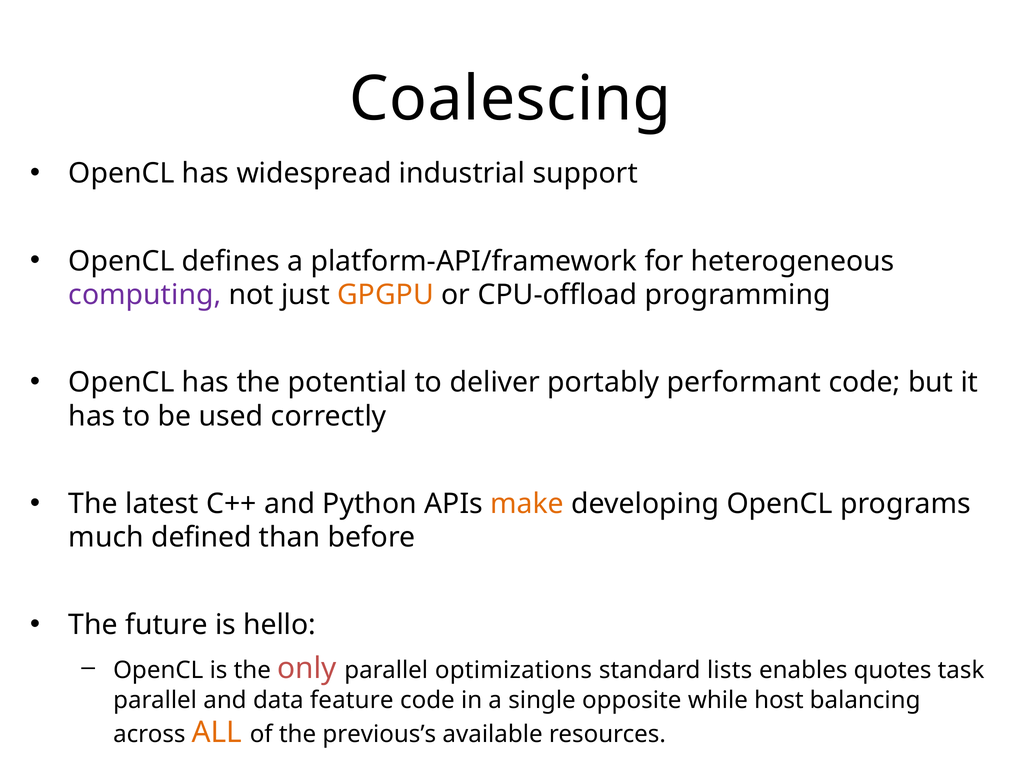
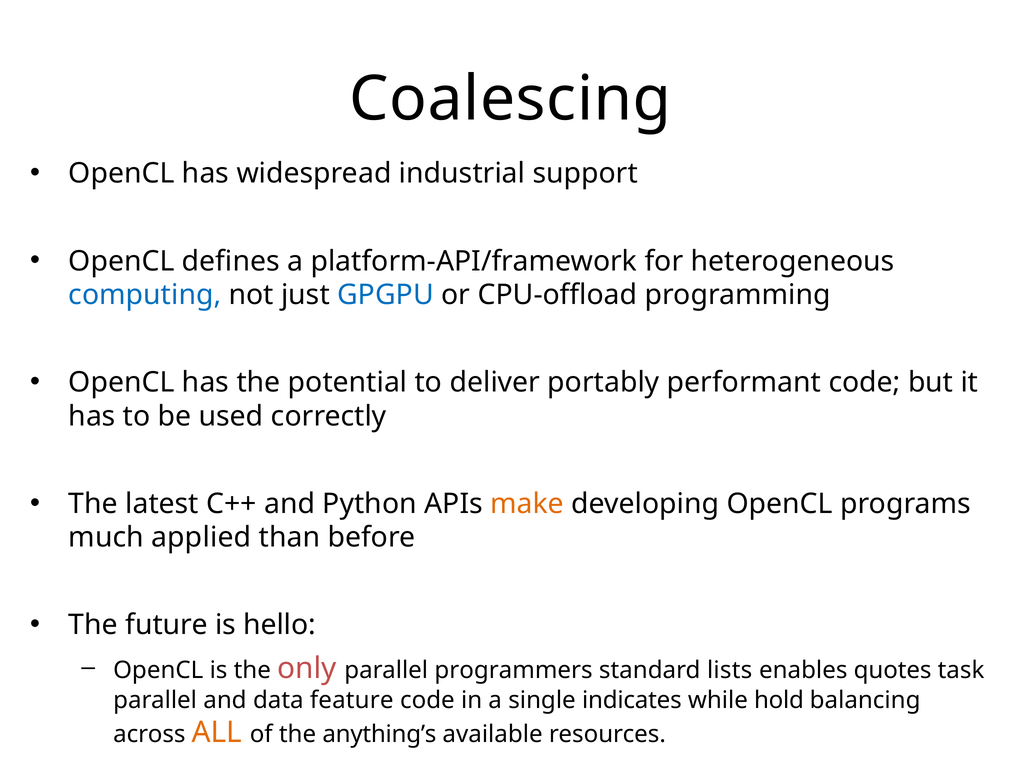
computing colour: purple -> blue
GPGPU colour: orange -> blue
defined: defined -> applied
optimizations: optimizations -> programmers
opposite: opposite -> indicates
host: host -> hold
previous’s: previous’s -> anything’s
